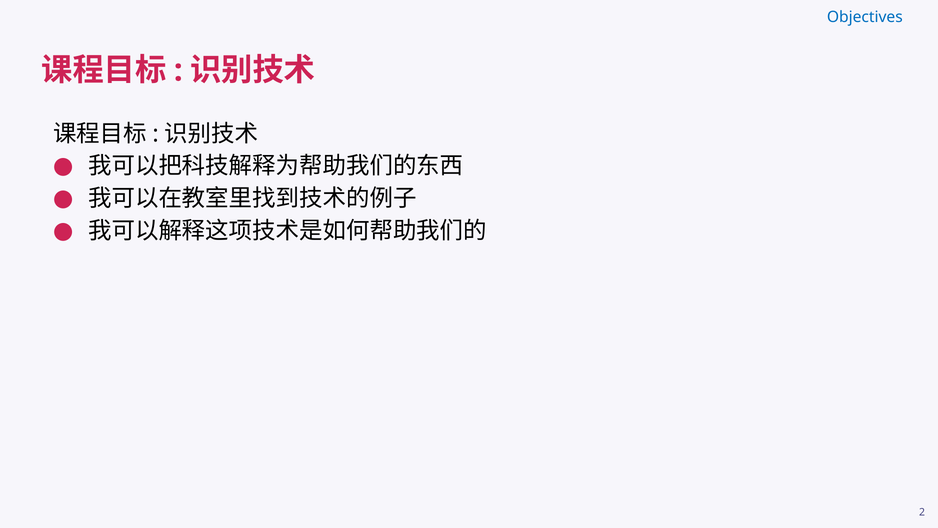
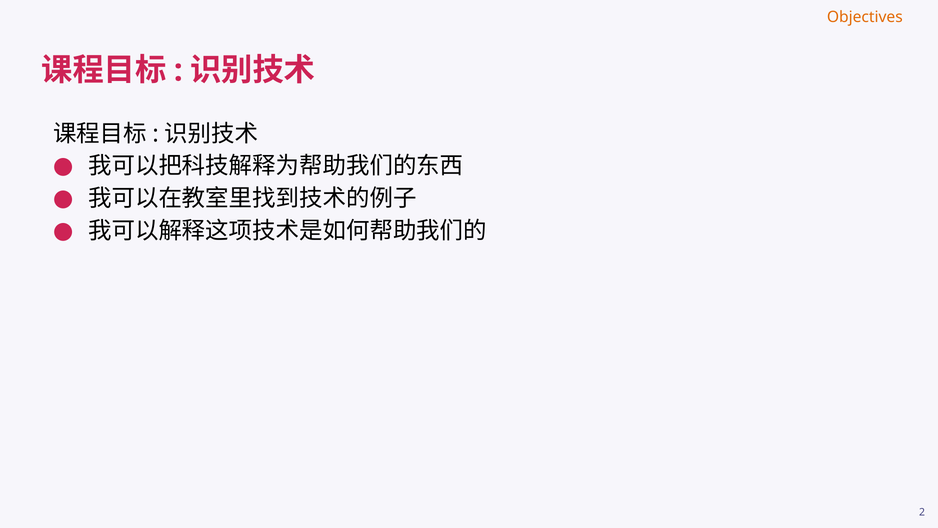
Objectives colour: blue -> orange
